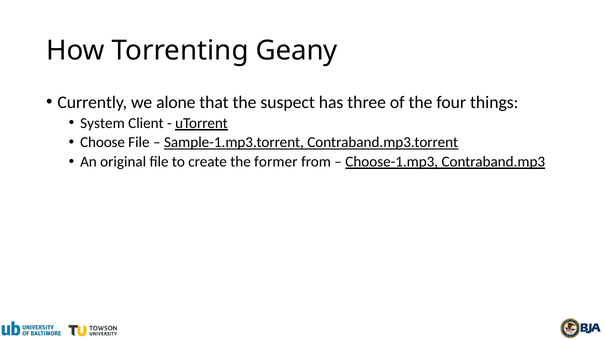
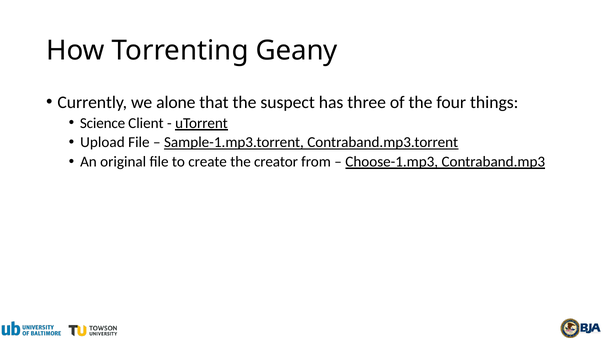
System: System -> Science
Choose: Choose -> Upload
former: former -> creator
